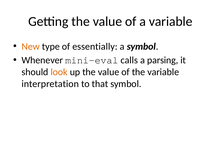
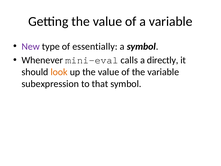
New colour: orange -> purple
parsing: parsing -> directly
interpretation: interpretation -> subexpression
